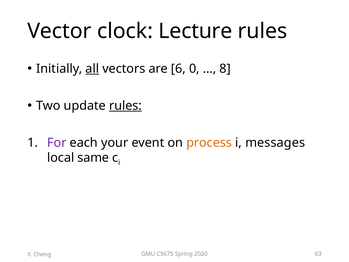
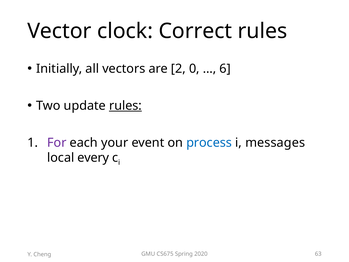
Lecture: Lecture -> Correct
all underline: present -> none
6: 6 -> 2
8: 8 -> 6
process colour: orange -> blue
same: same -> every
